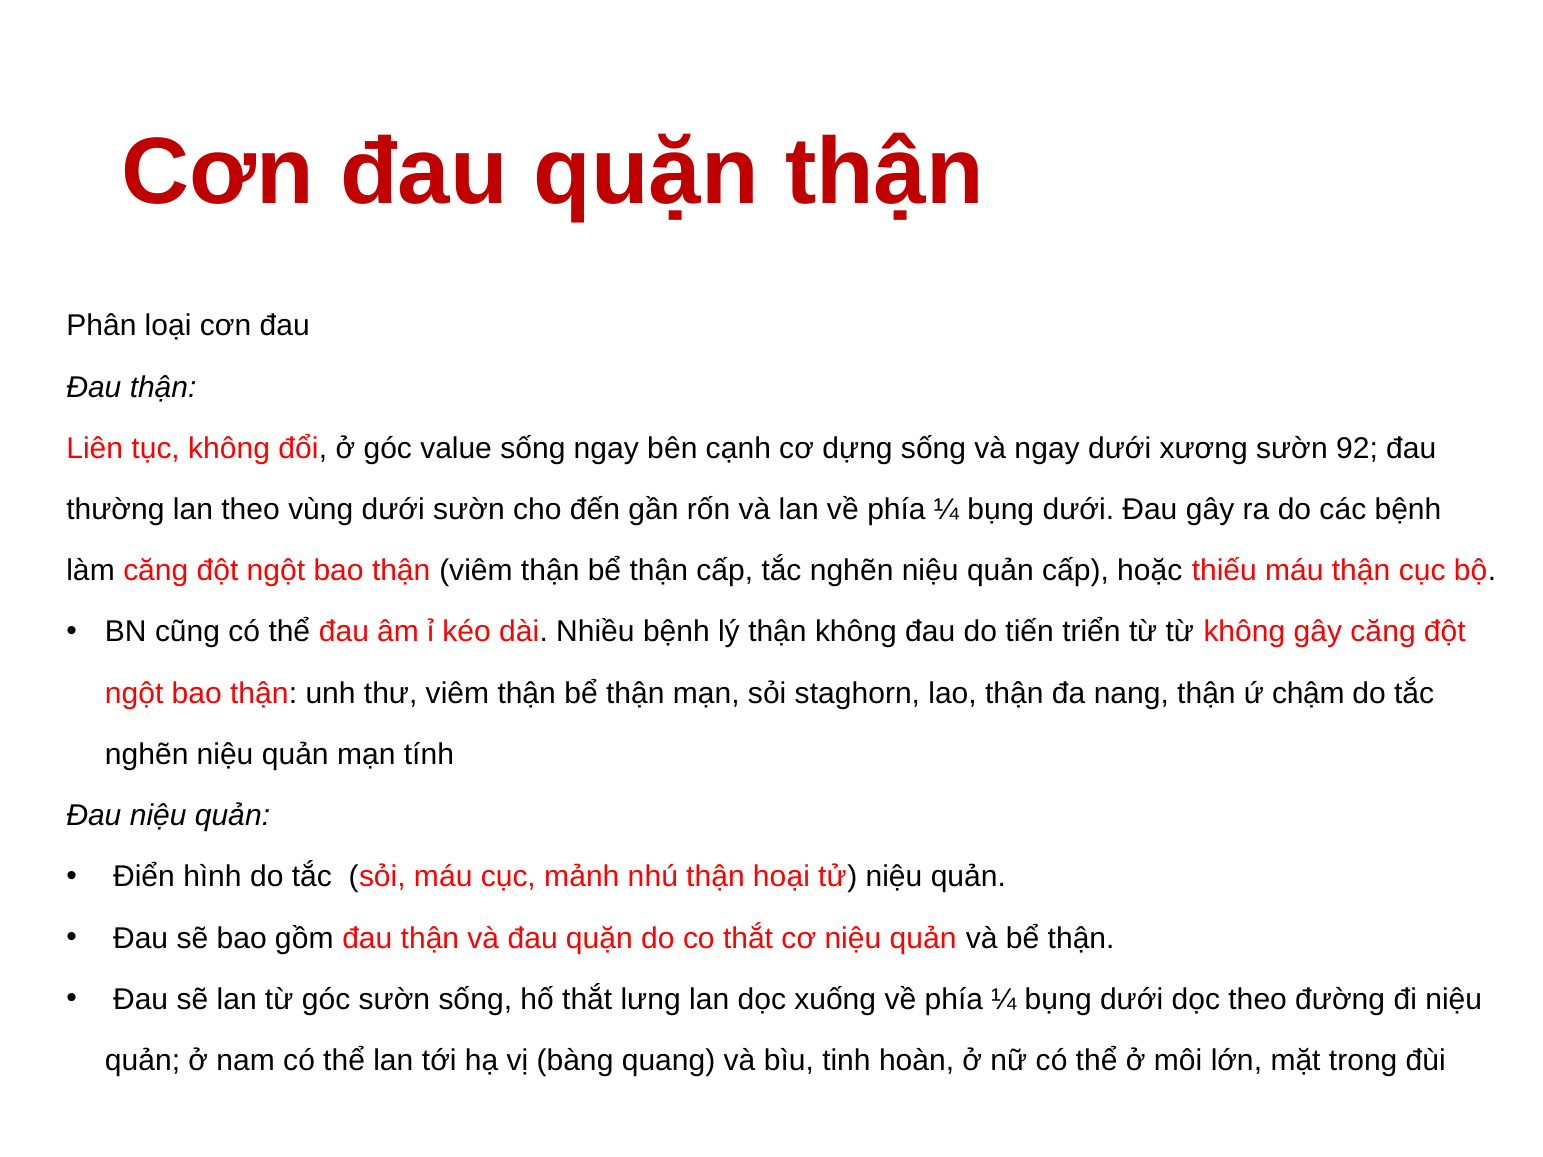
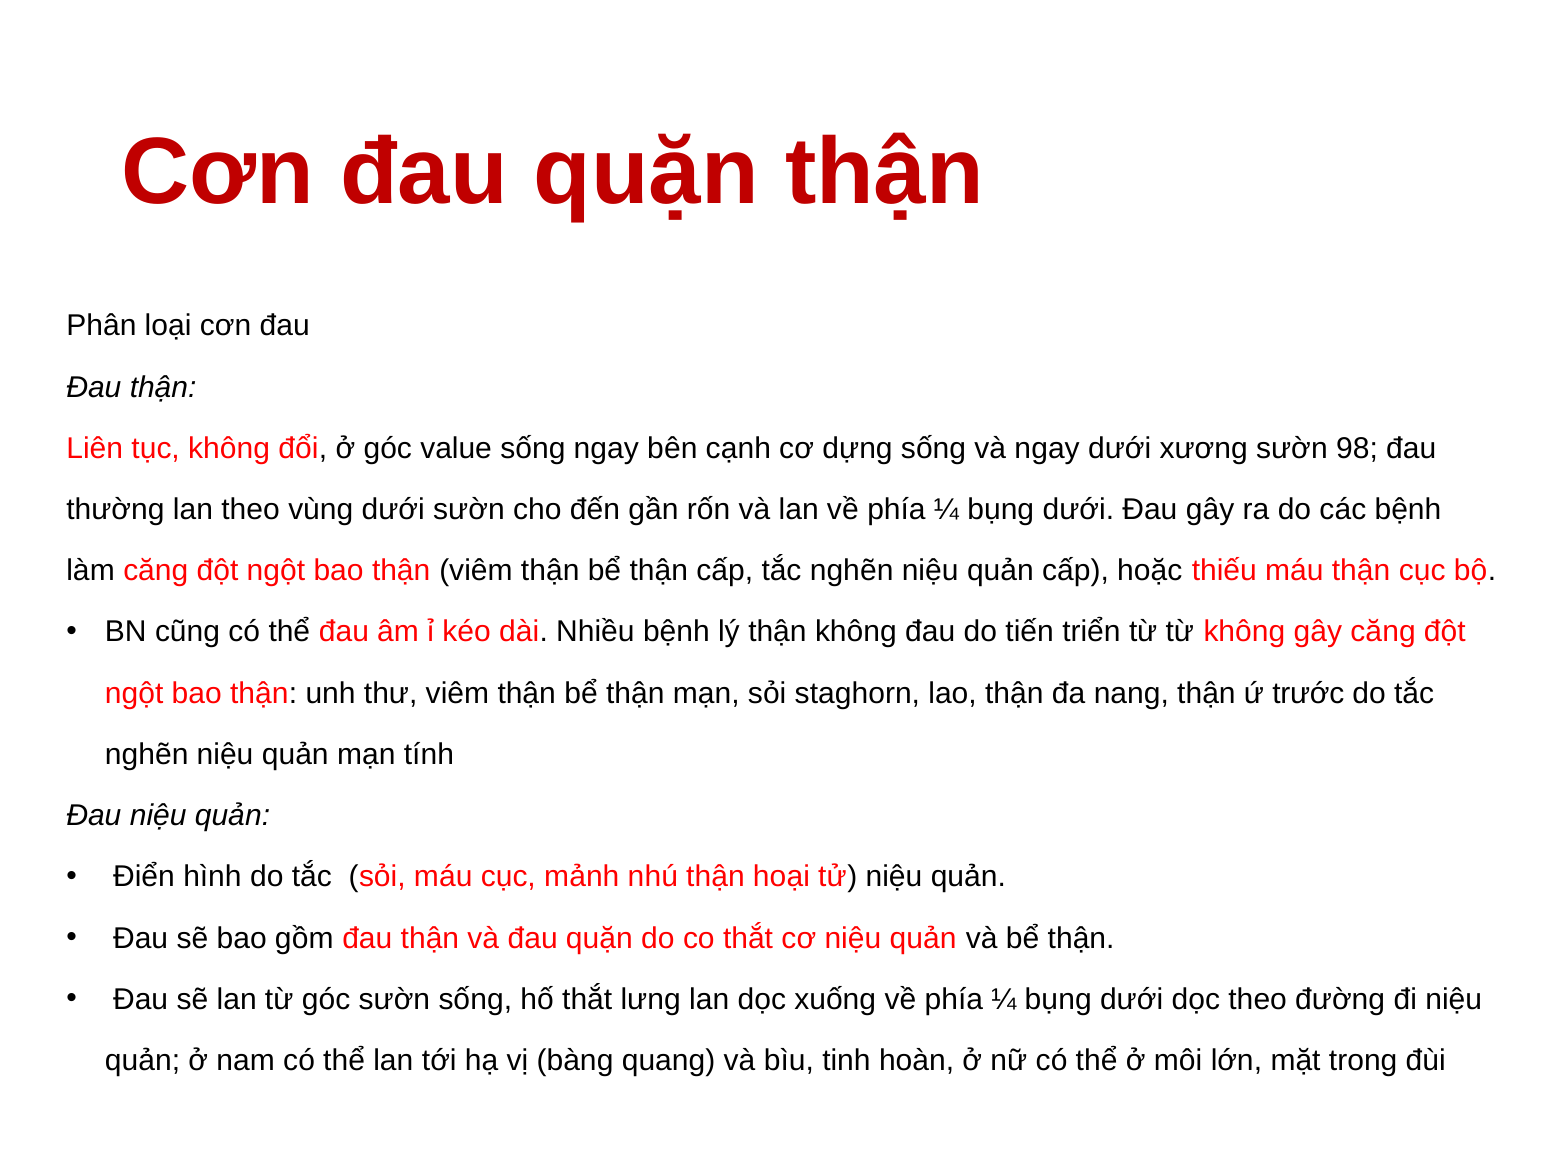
92: 92 -> 98
chậm: chậm -> trước
